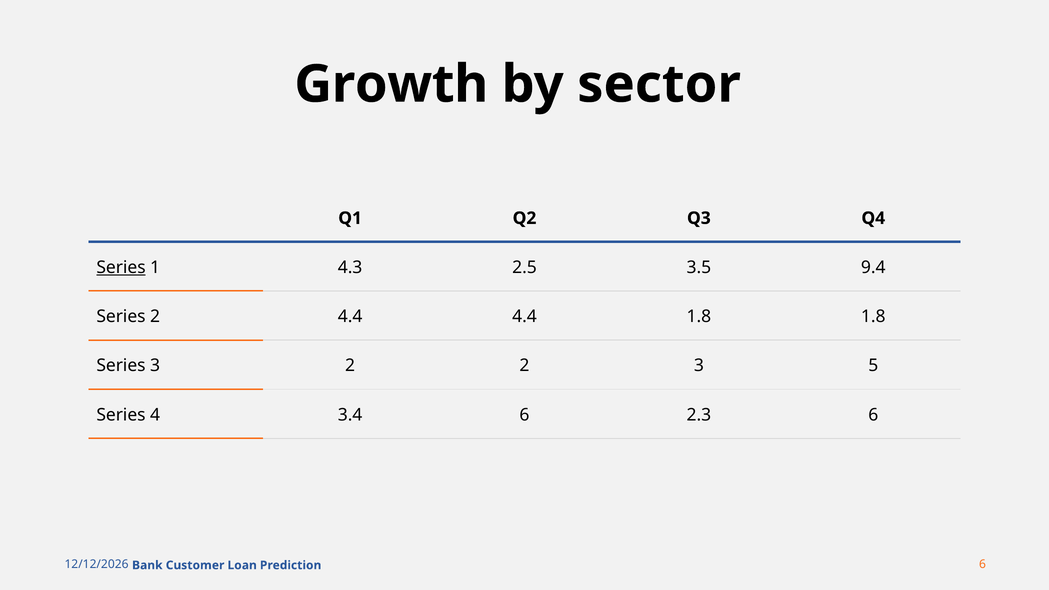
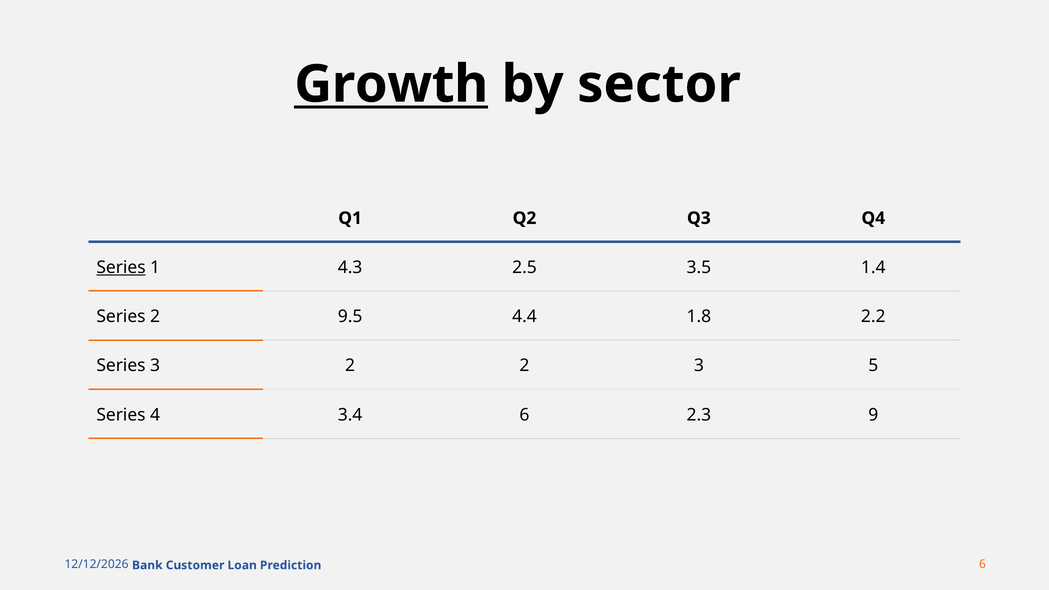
Growth underline: none -> present
9.4: 9.4 -> 1.4
2 4.4: 4.4 -> 9.5
1.8 1.8: 1.8 -> 2.2
2.3 6: 6 -> 9
